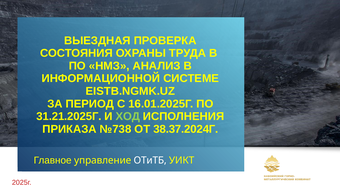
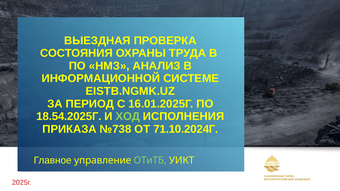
31.21.2025Г: 31.21.2025Г -> 18.54.2025Г
38.37.2024Г: 38.37.2024Г -> 71.10.2024Г
ОТиТБ colour: white -> light green
